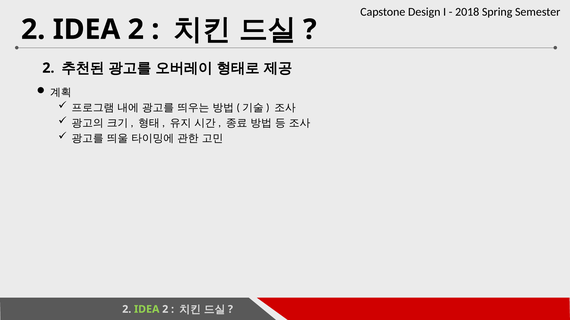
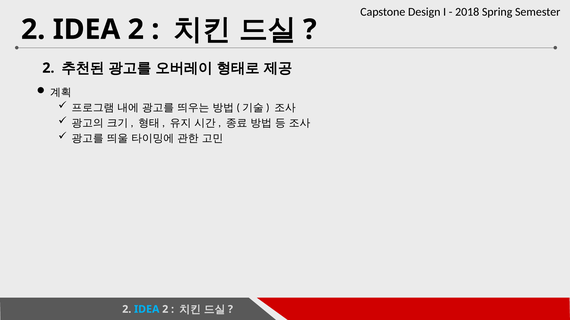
IDEA at (147, 310) colour: light green -> light blue
